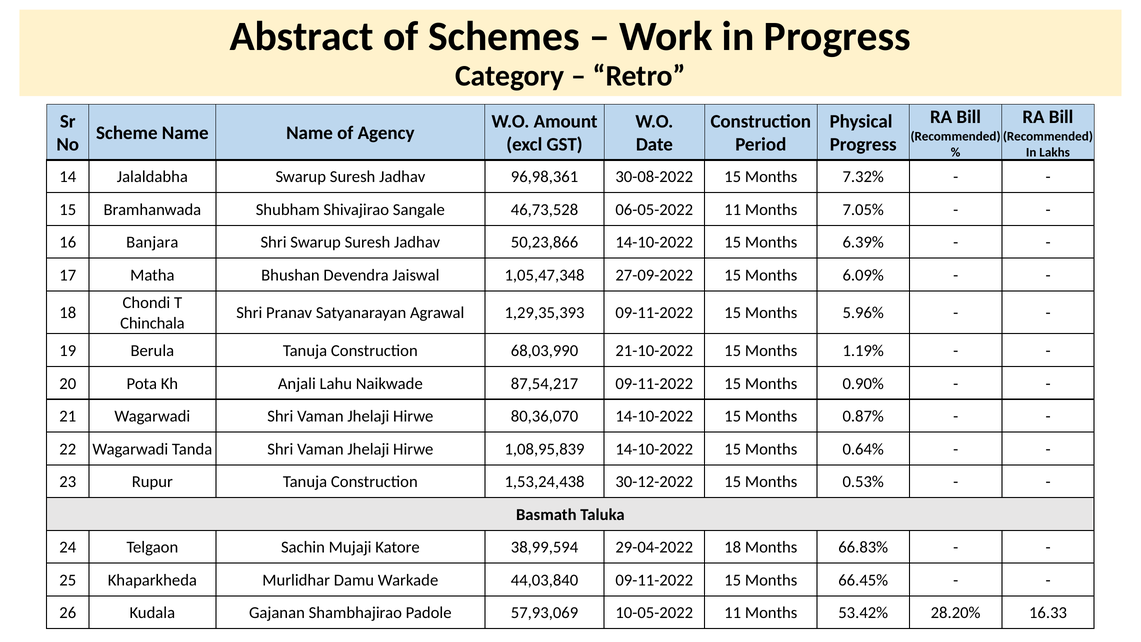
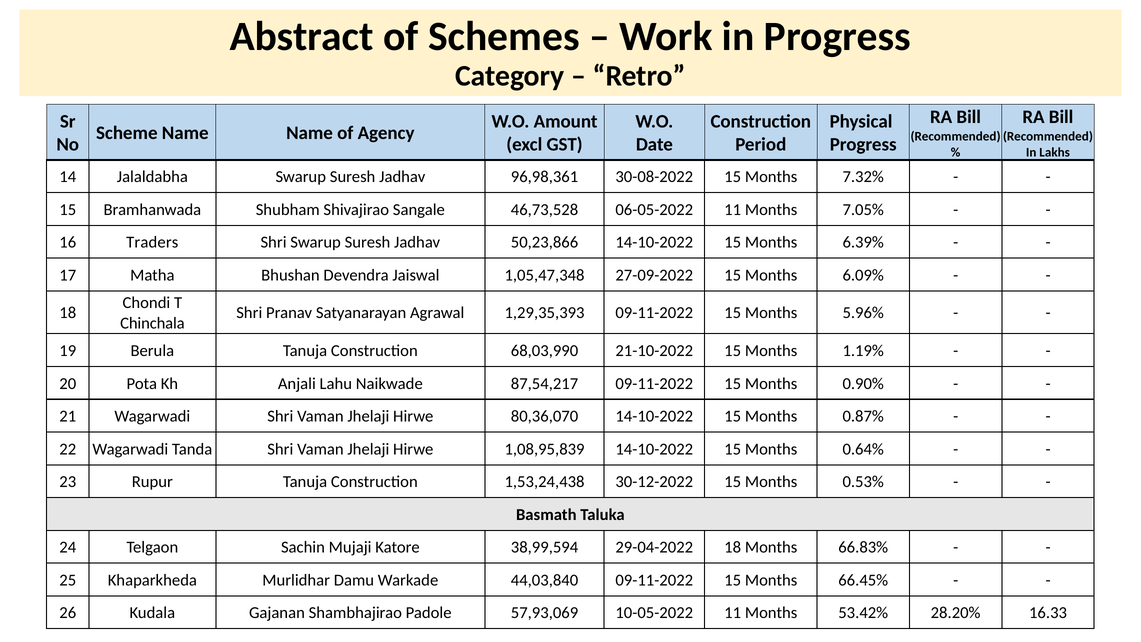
Banjara: Banjara -> Traders
